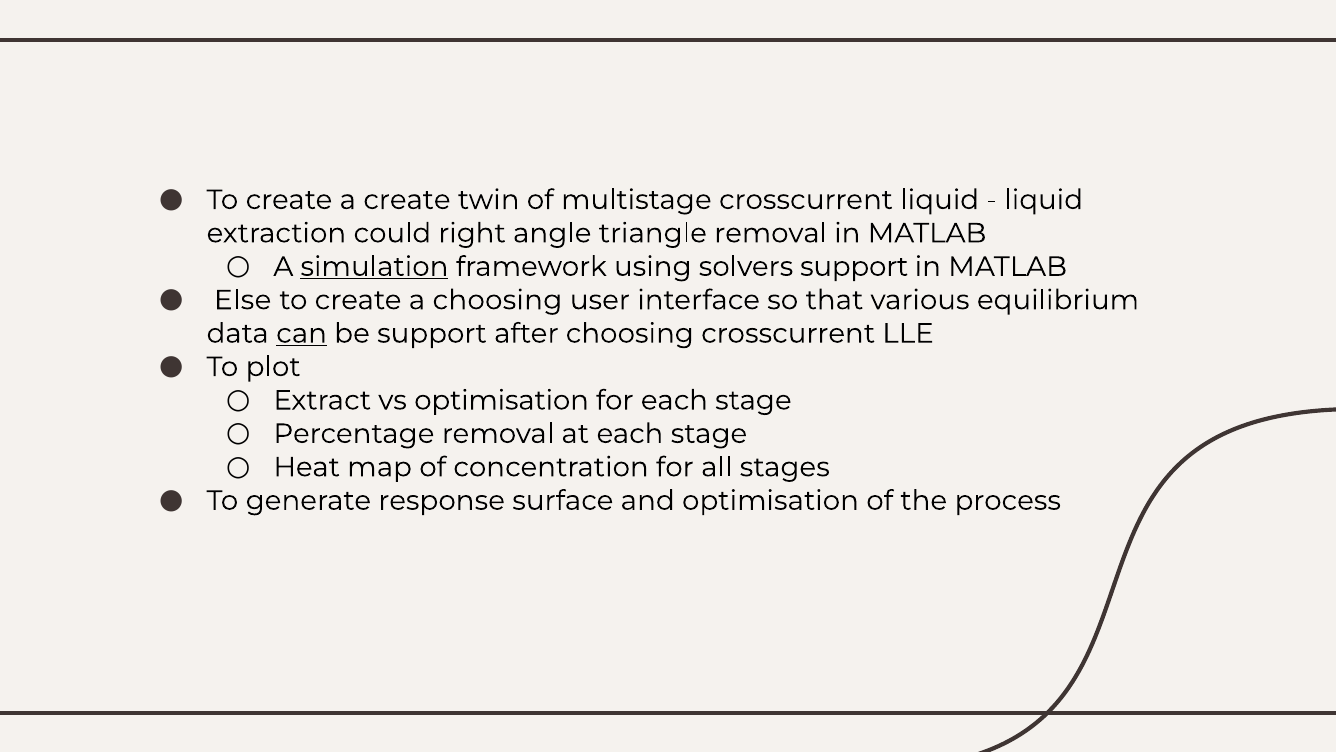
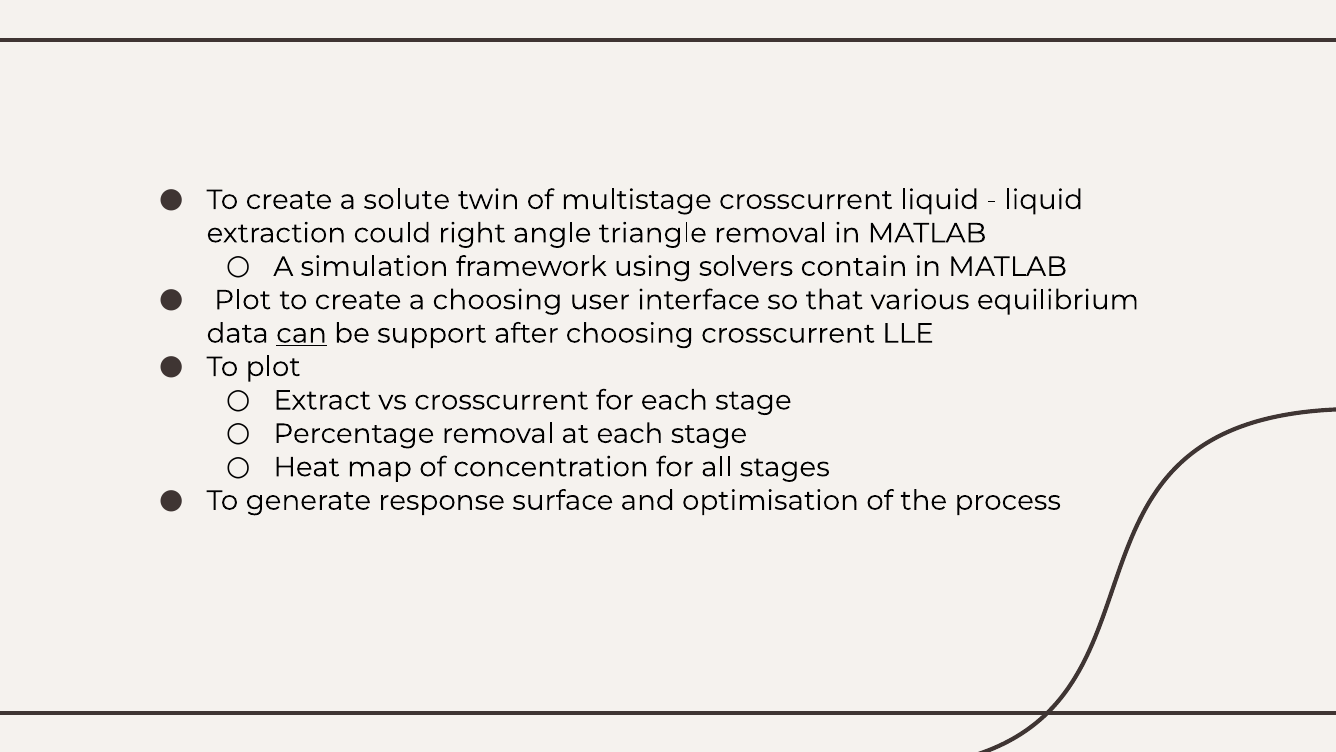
a create: create -> solute
simulation underline: present -> none
solvers support: support -> contain
Else at (243, 300): Else -> Plot
vs optimisation: optimisation -> crosscurrent
